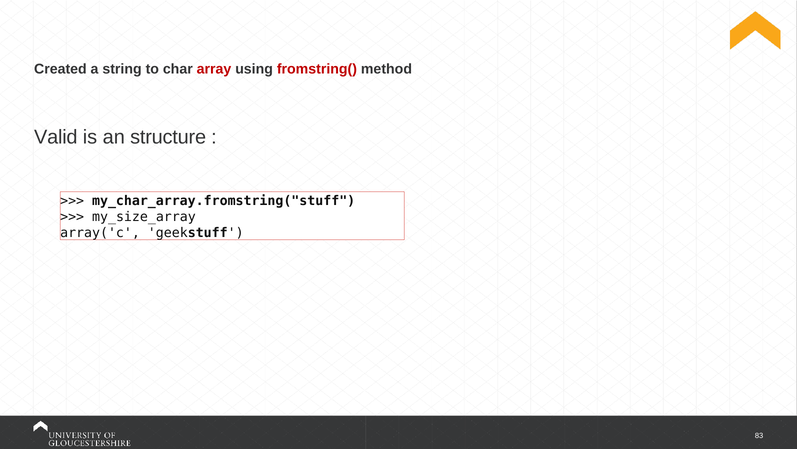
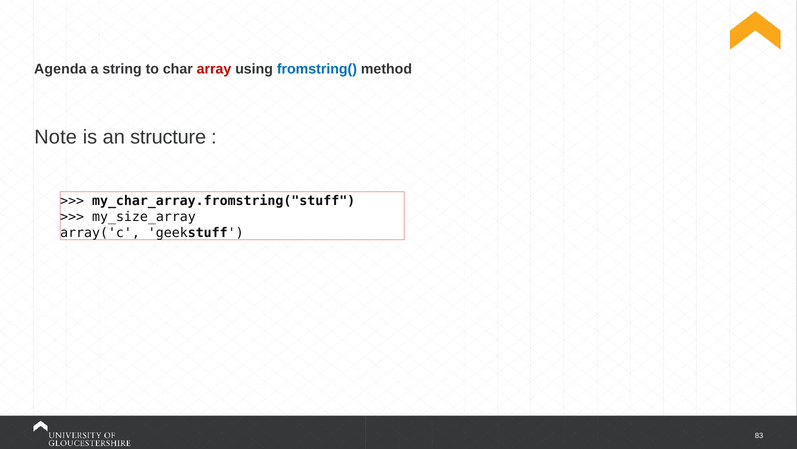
Created: Created -> Agenda
fromstring( colour: red -> blue
Valid: Valid -> Note
